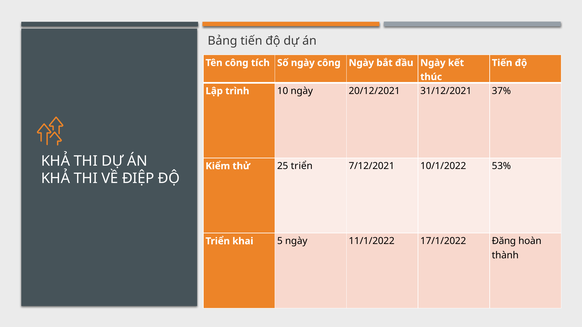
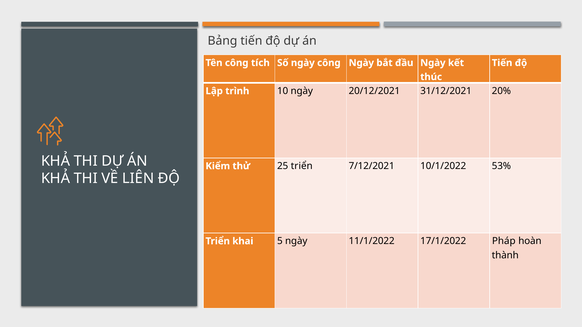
37%: 37% -> 20%
ĐIỆP: ĐIỆP -> LIÊN
Đăng: Đăng -> Pháp
